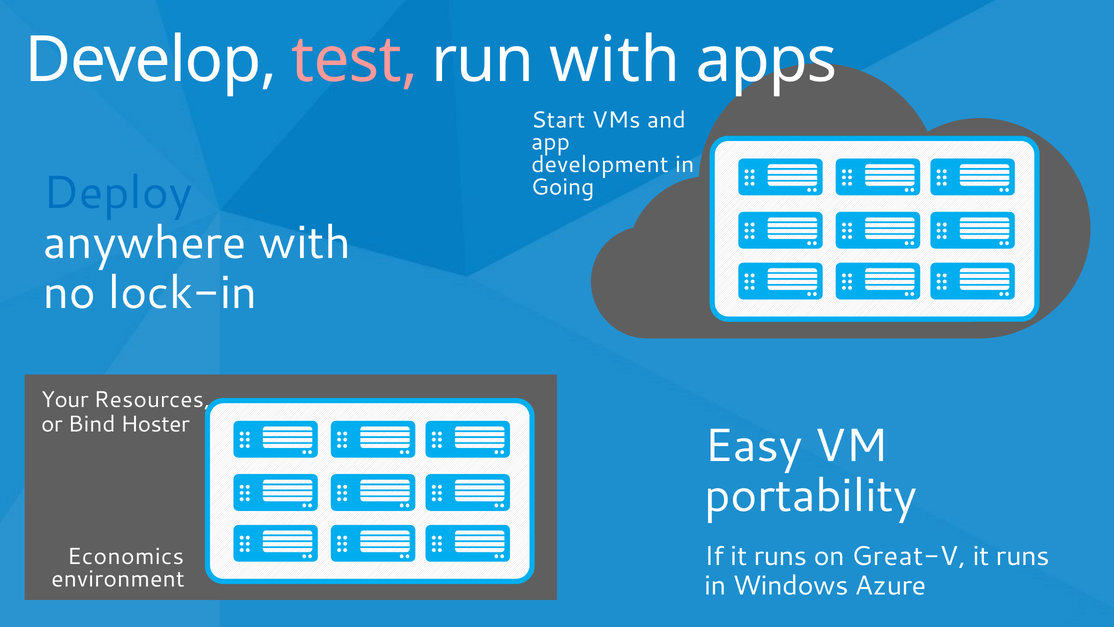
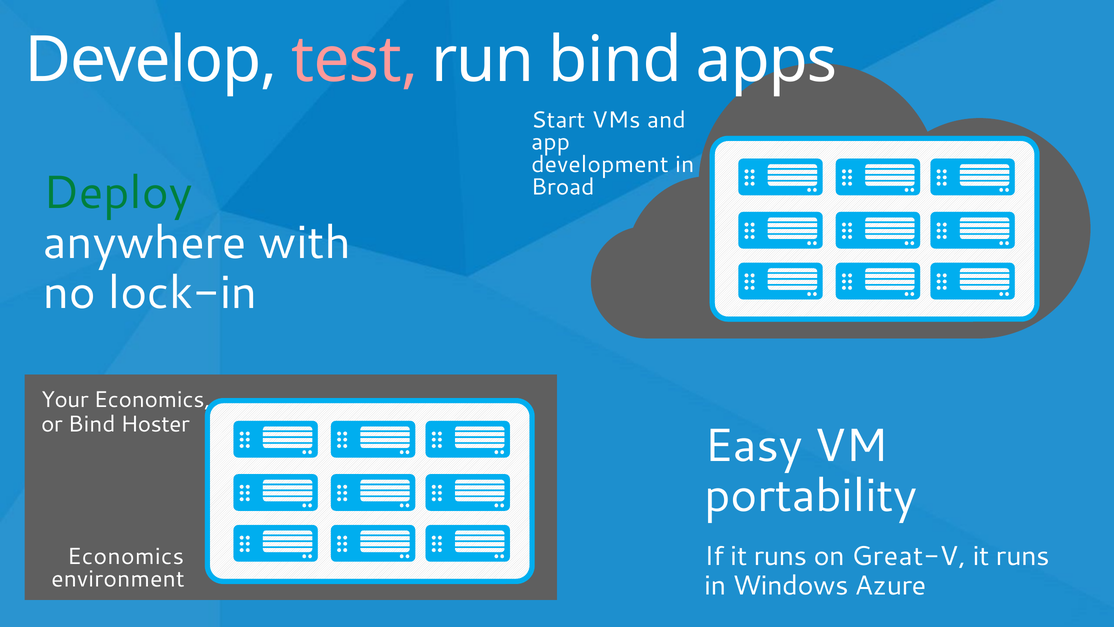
run with: with -> bind
Deploy colour: blue -> green
Going: Going -> Broad
Your Resources: Resources -> Economics
